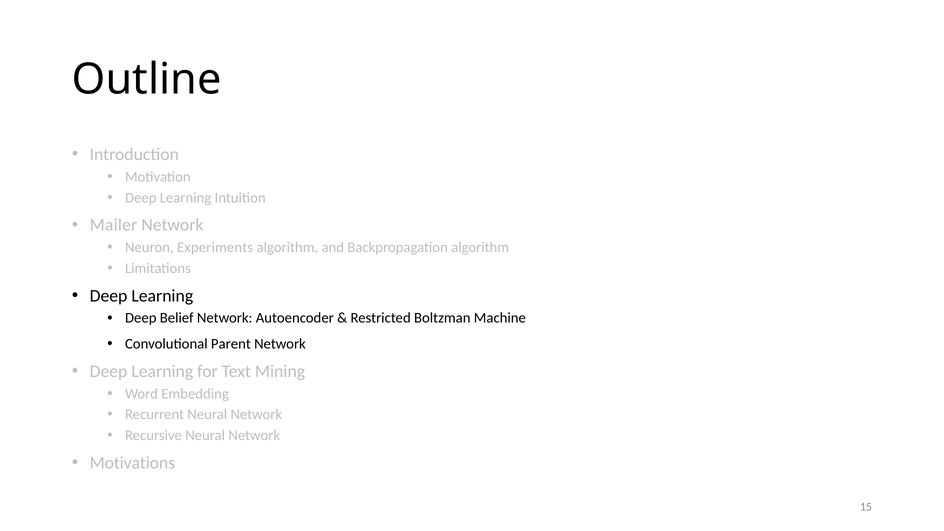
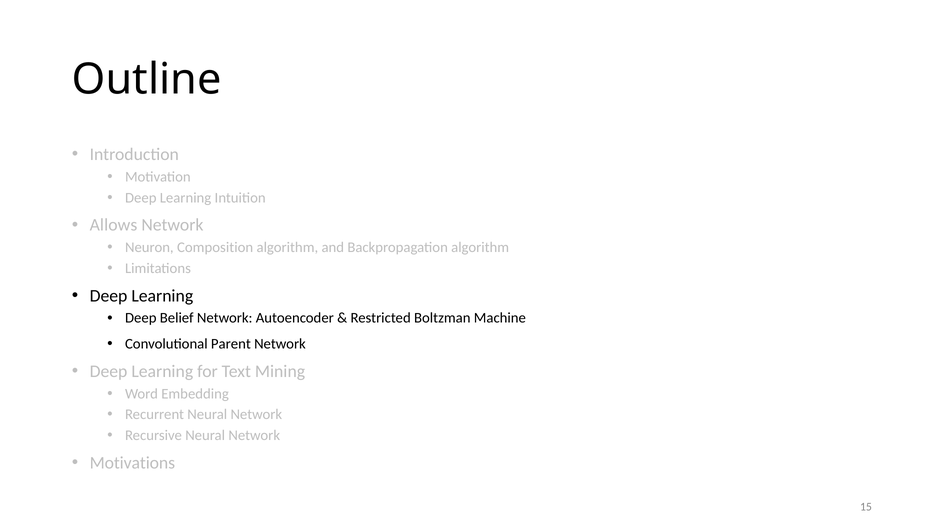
Mailer: Mailer -> Allows
Experiments: Experiments -> Composition
